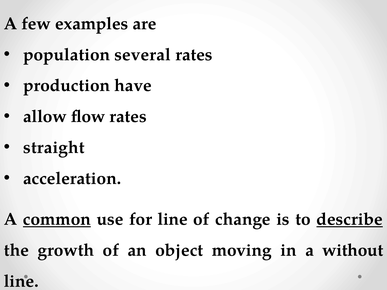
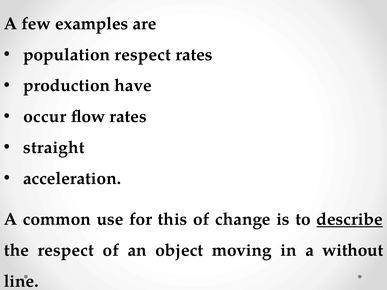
population several: several -> respect
allow: allow -> occur
common underline: present -> none
for line: line -> this
the growth: growth -> respect
